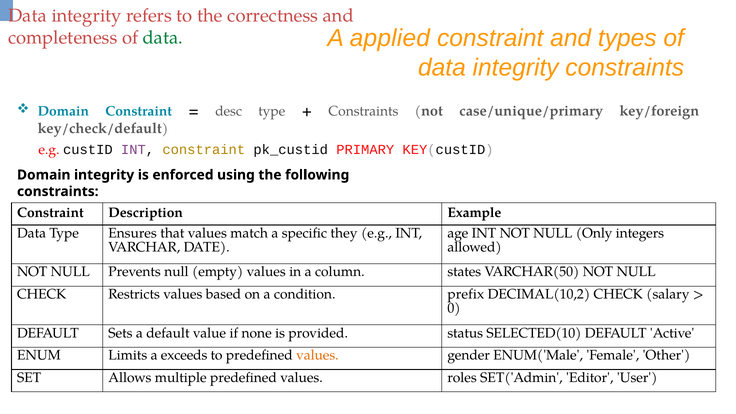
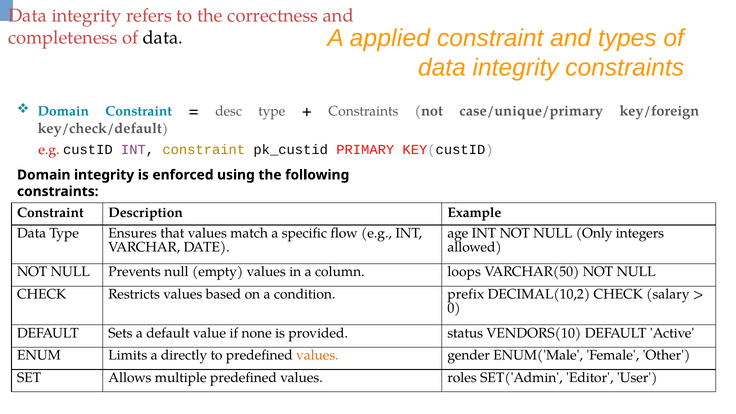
data at (163, 38) colour: green -> black
they: they -> flow
states: states -> loops
SELECTED(10: SELECTED(10 -> VENDORS(10
exceeds: exceeds -> directly
